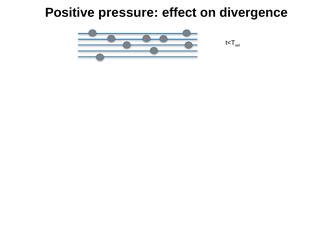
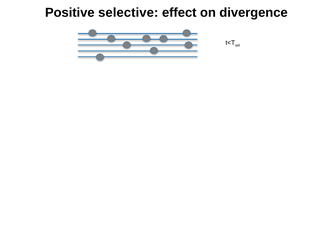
pressure: pressure -> selective
